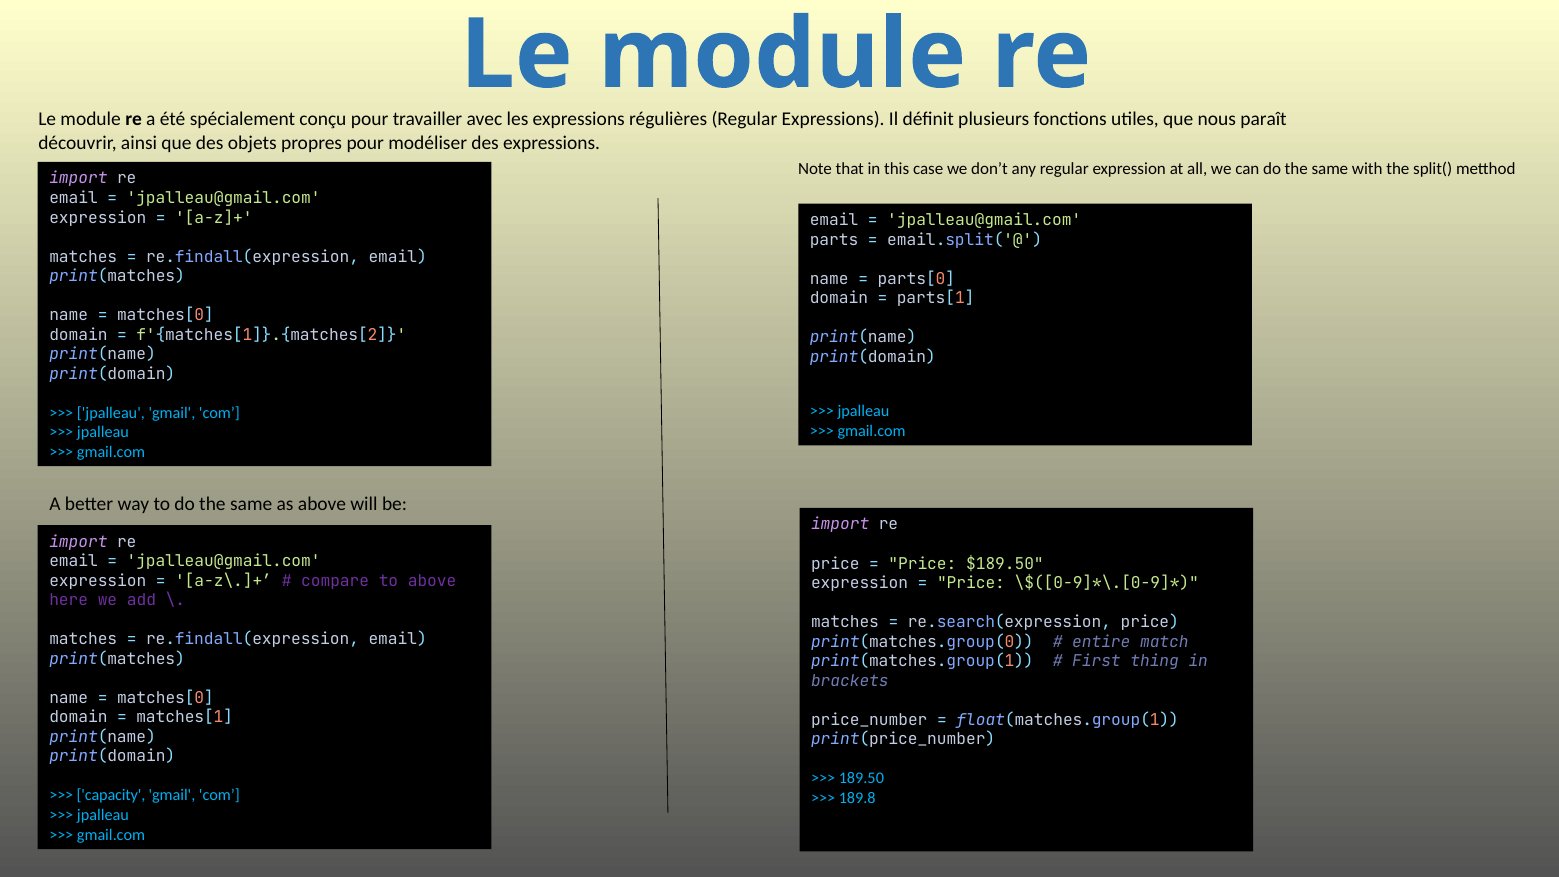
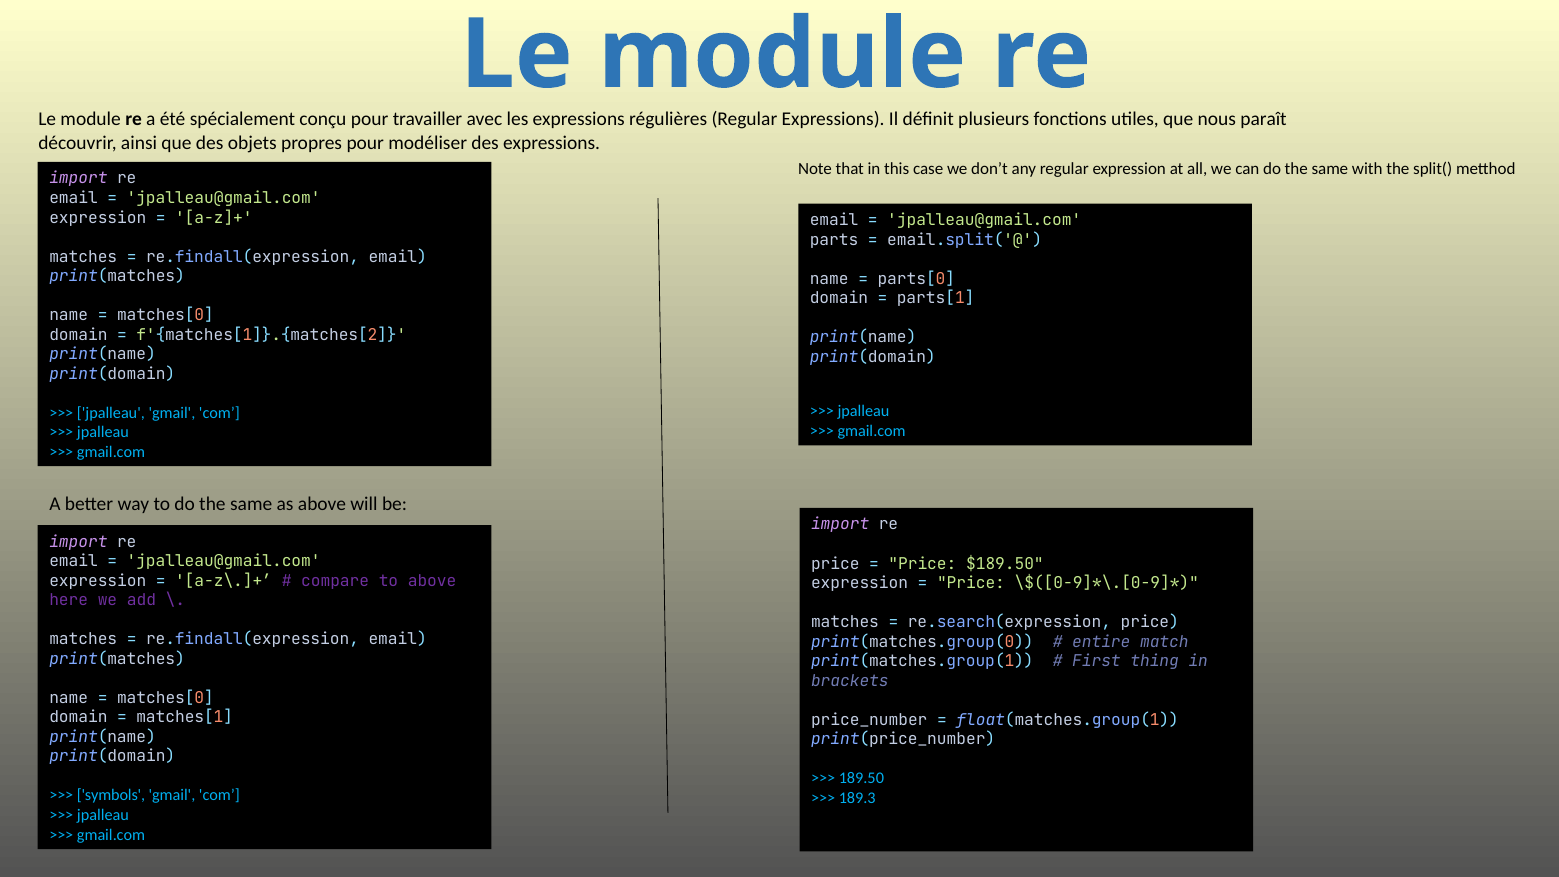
capacity: capacity -> symbols
189.8: 189.8 -> 189.3
